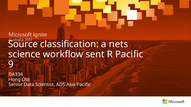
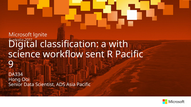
Source: Source -> Digital
nets: nets -> with
